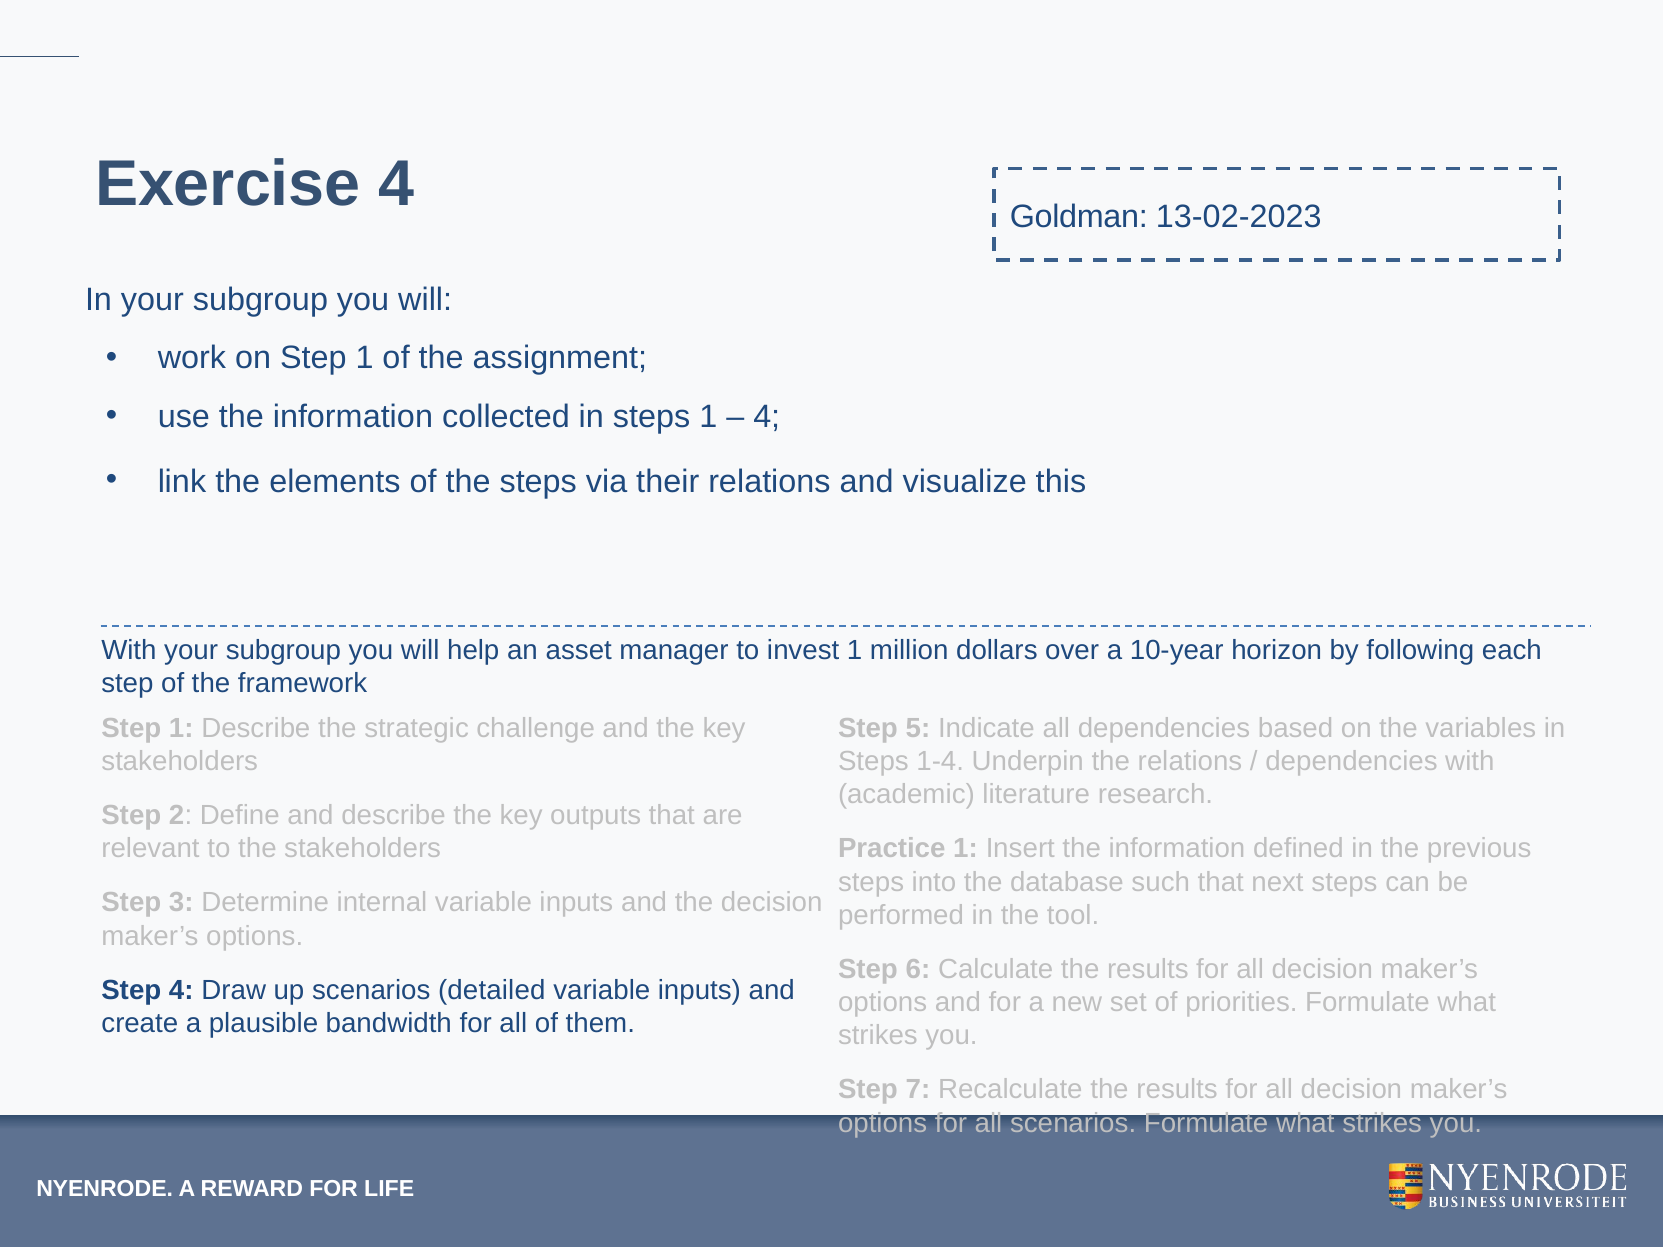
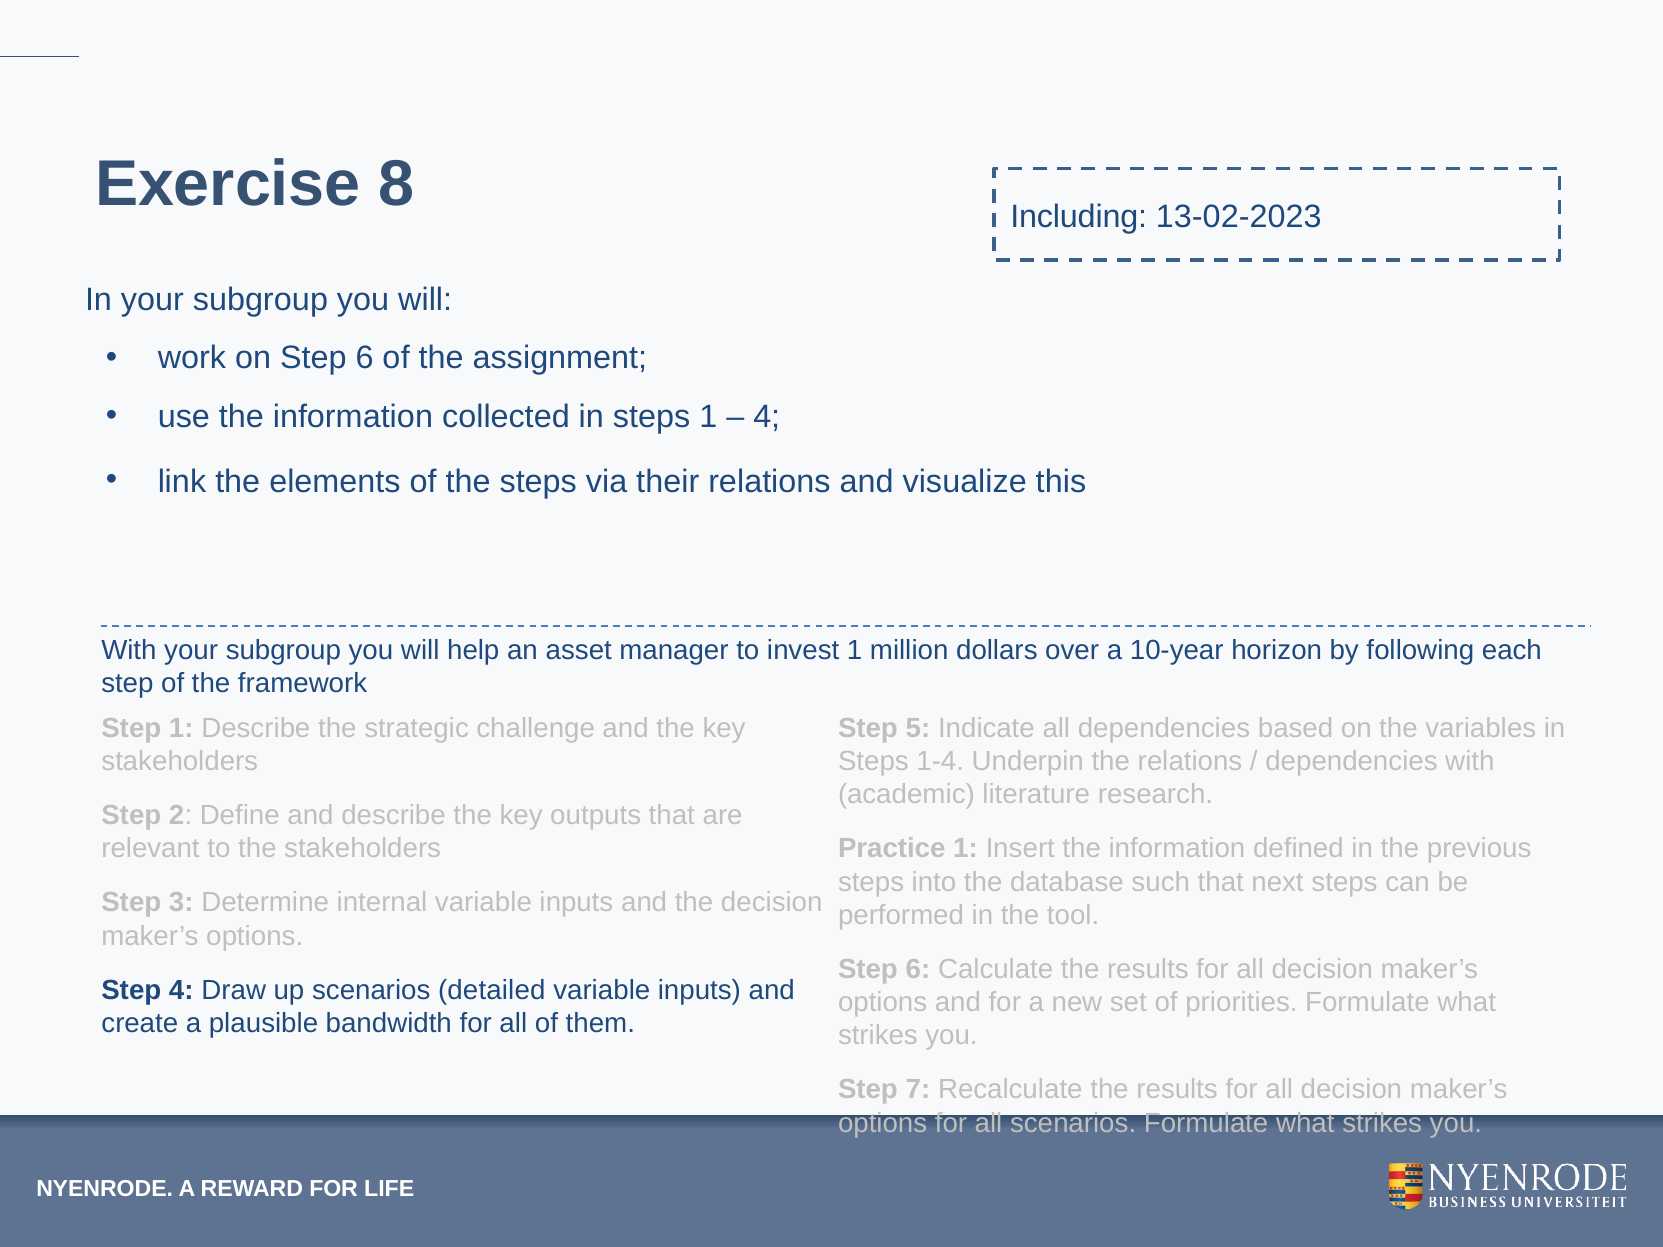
Exercise 4: 4 -> 8
Goldman: Goldman -> Including
on Step 1: 1 -> 6
